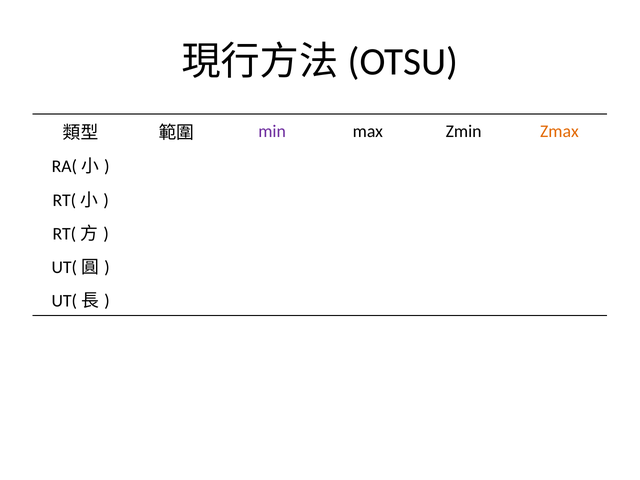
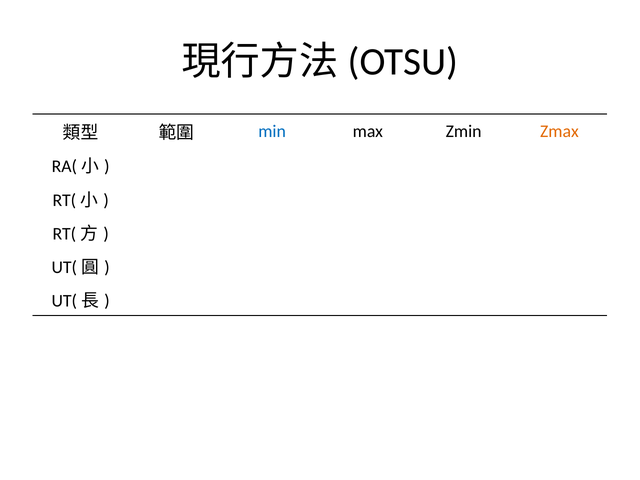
min colour: purple -> blue
